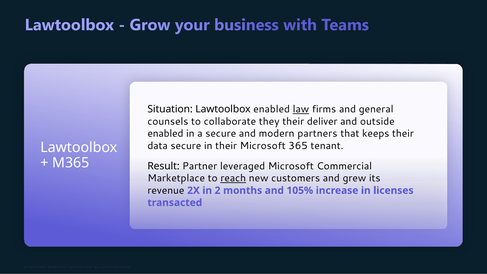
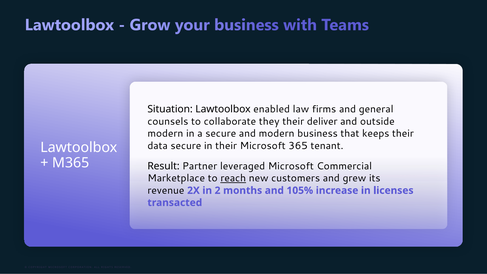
law underline: present -> none
enabled at (165, 134): enabled -> modern
partners: partners -> business
